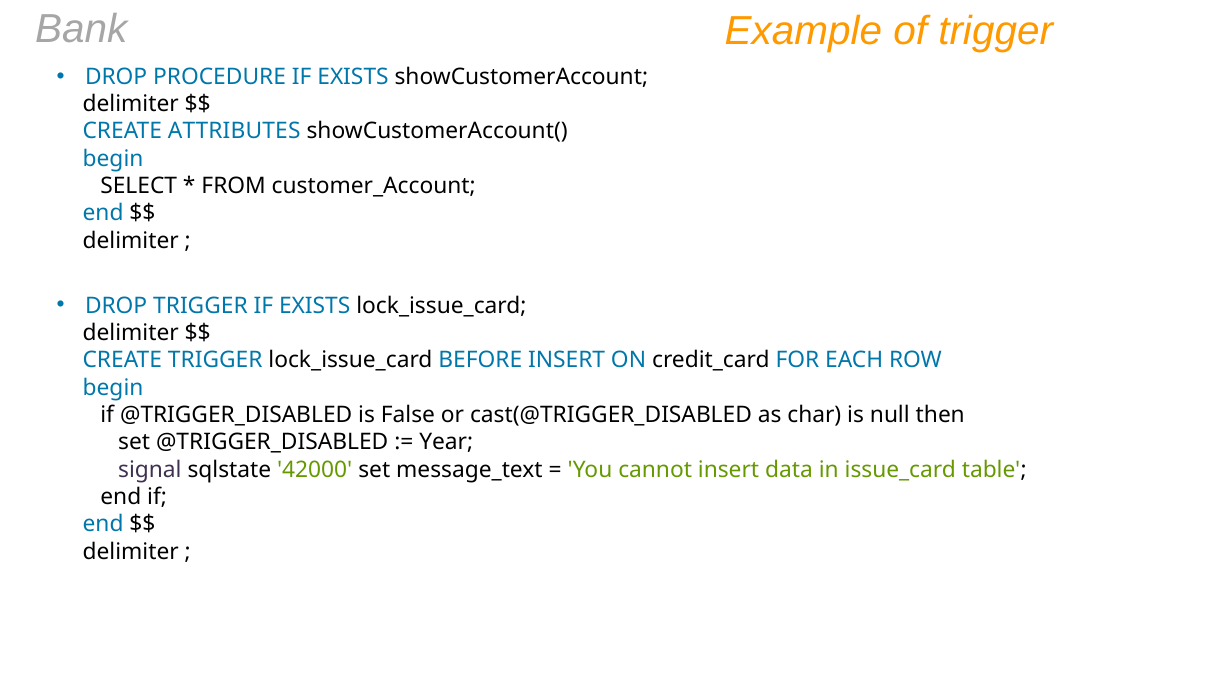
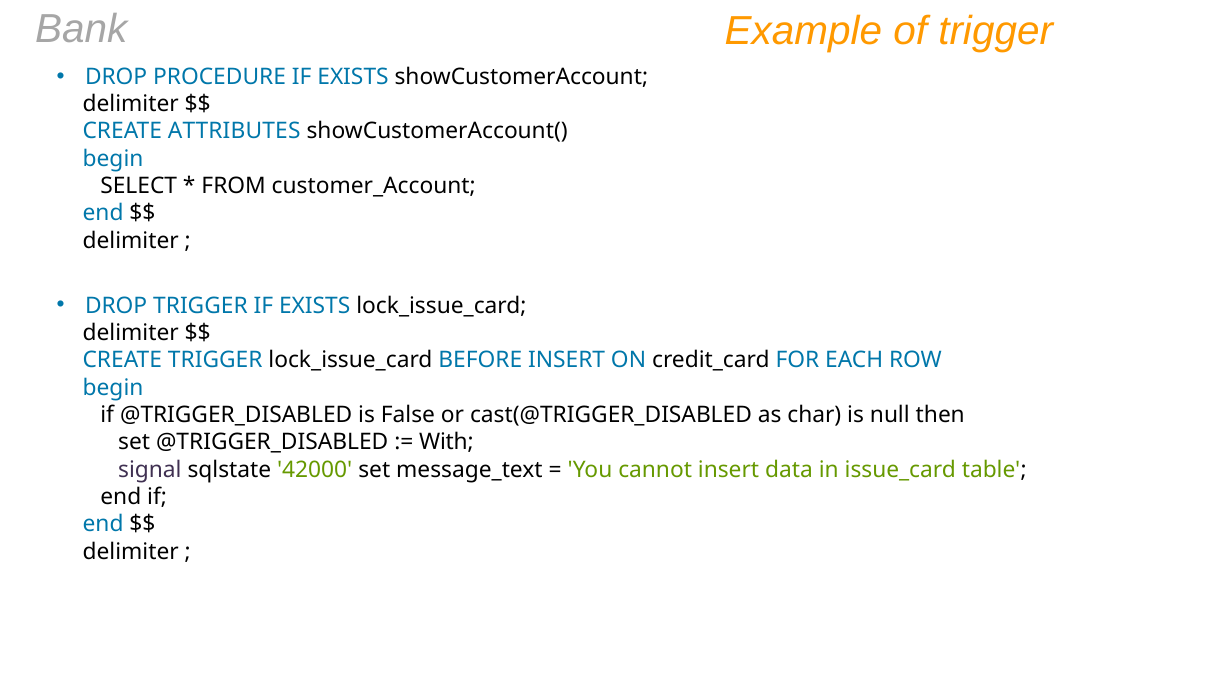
Year: Year -> With
